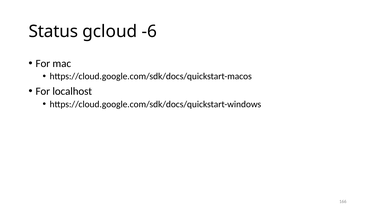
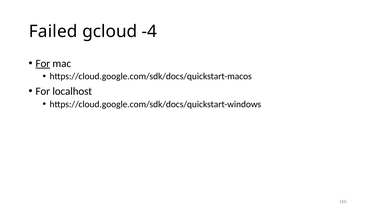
Status: Status -> Failed
-6: -6 -> -4
For at (43, 63) underline: none -> present
